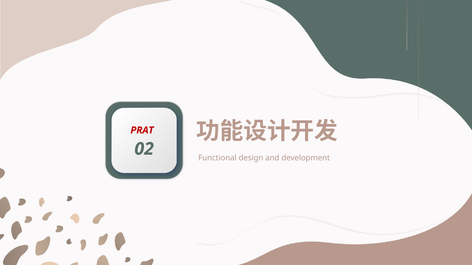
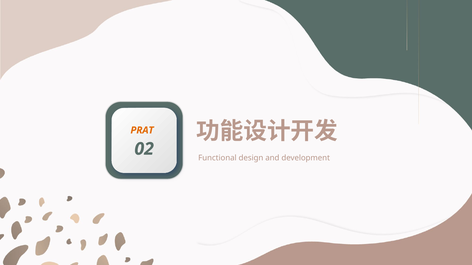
PRAT colour: red -> orange
